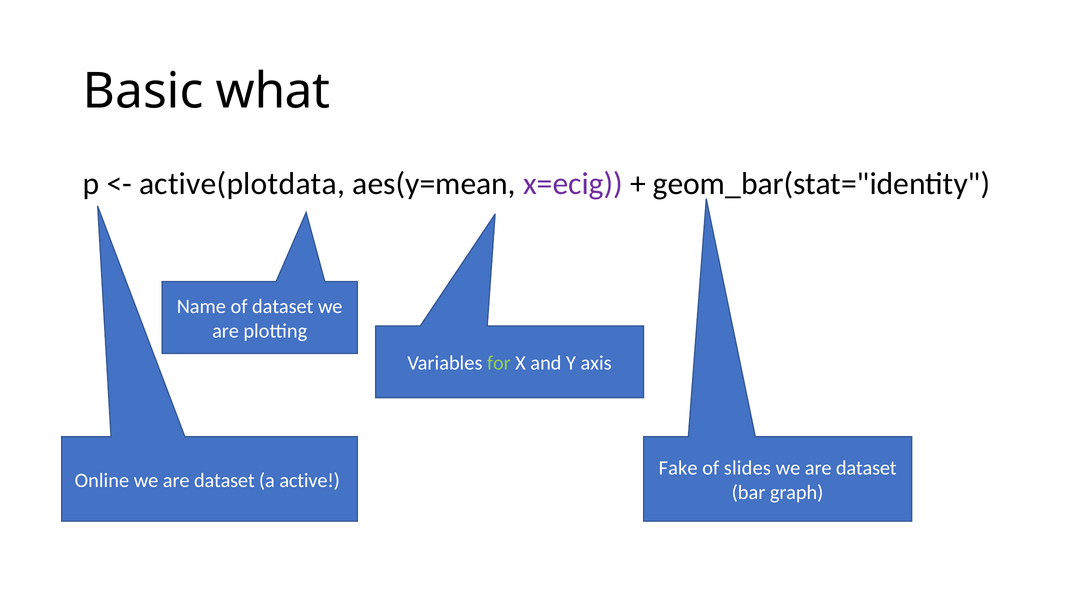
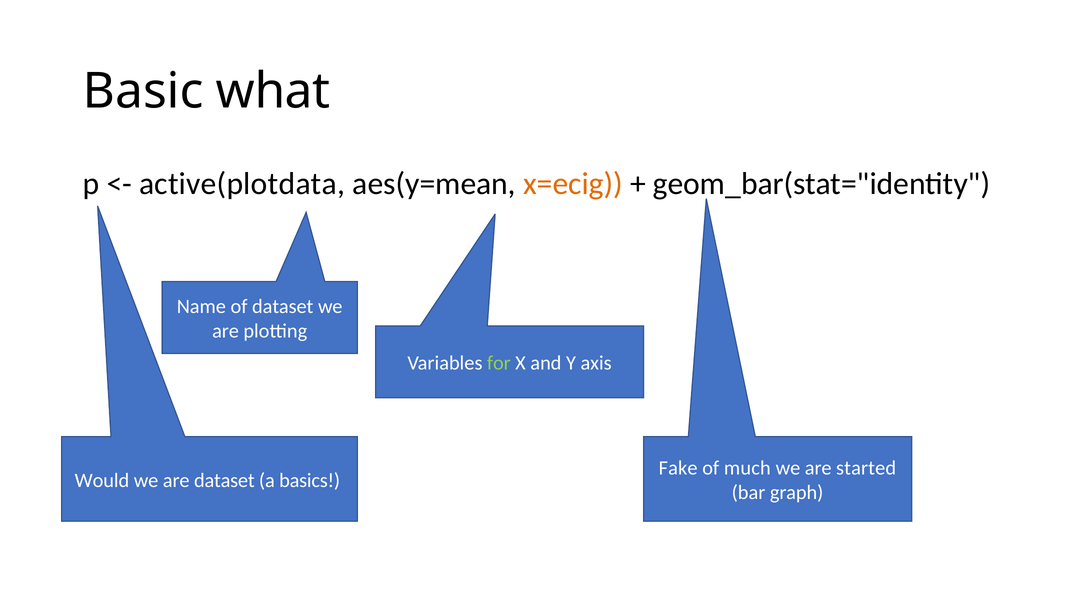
x=ecig colour: purple -> orange
slides: slides -> much
dataset at (866, 468): dataset -> started
Online: Online -> Would
active: active -> basics
